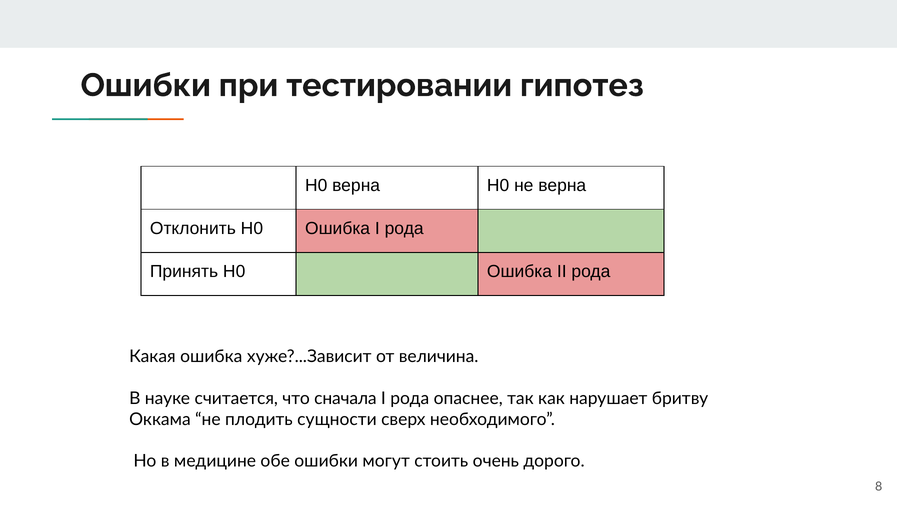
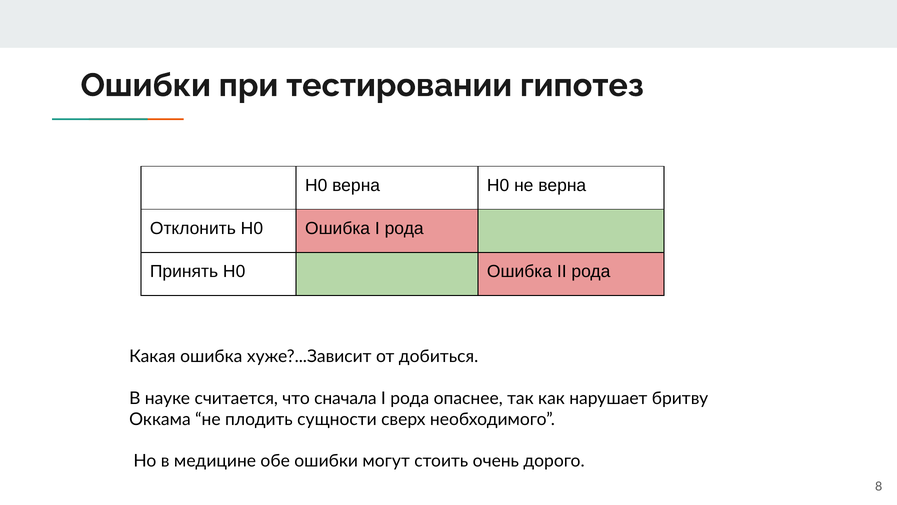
величина: величина -> добиться
